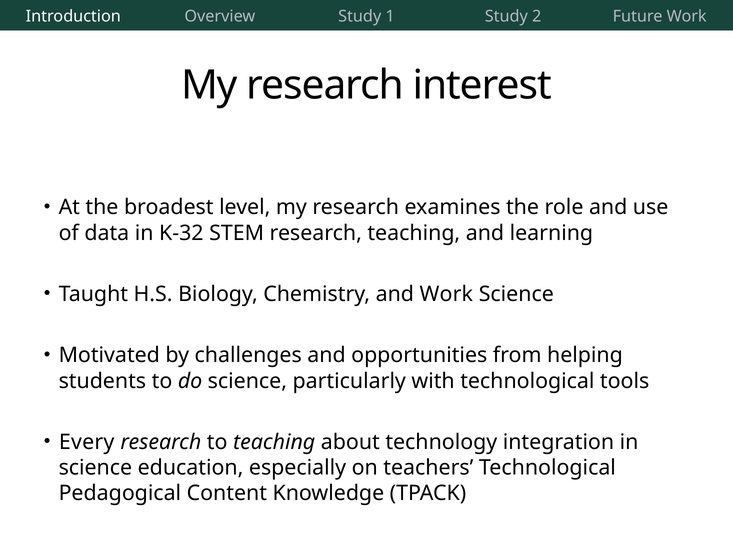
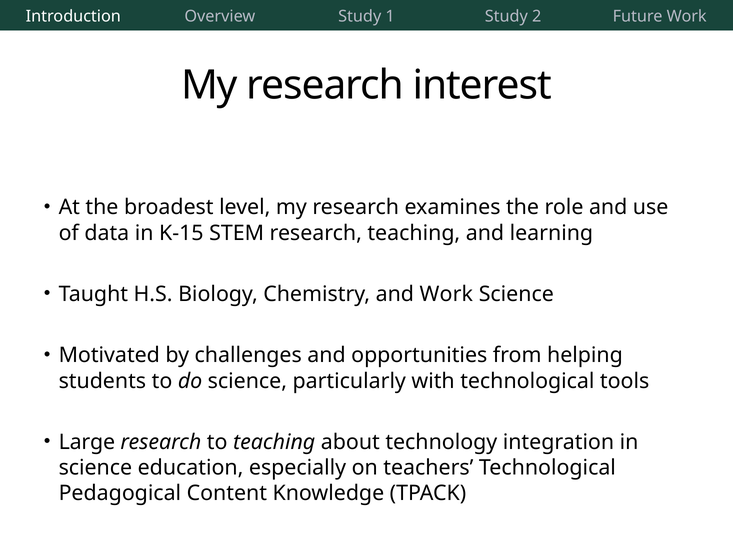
K-32: K-32 -> K-15
Every: Every -> Large
